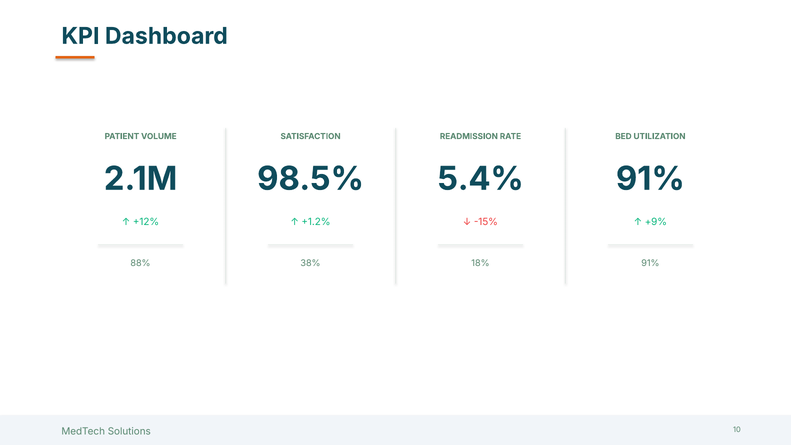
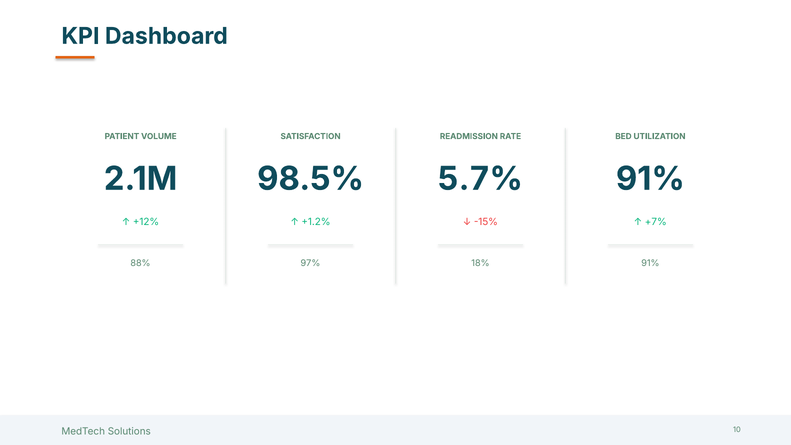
5.4%: 5.4% -> 5.7%
+9%: +9% -> +7%
38%: 38% -> 97%
